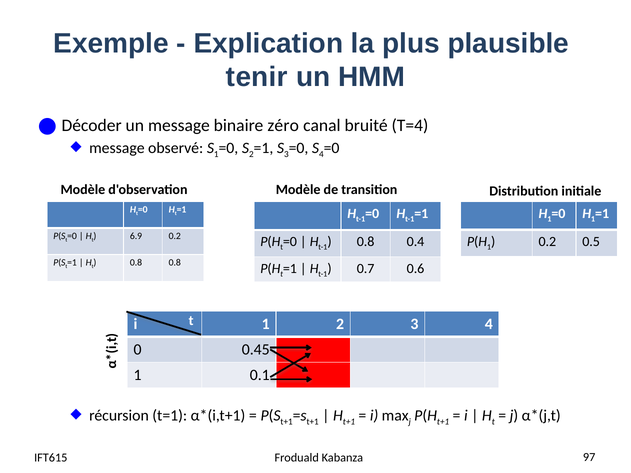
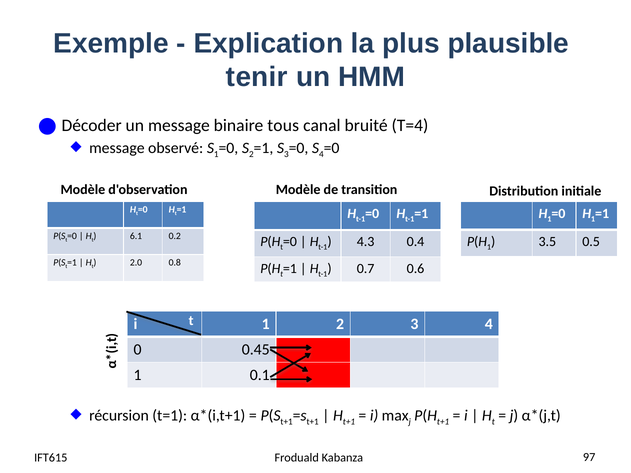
zéro: zéro -> tous
6.9: 6.9 -> 6.1
0.8 at (366, 242): 0.8 -> 4.3
0.2 at (547, 242): 0.2 -> 3.5
0.8 at (136, 263): 0.8 -> 2.0
